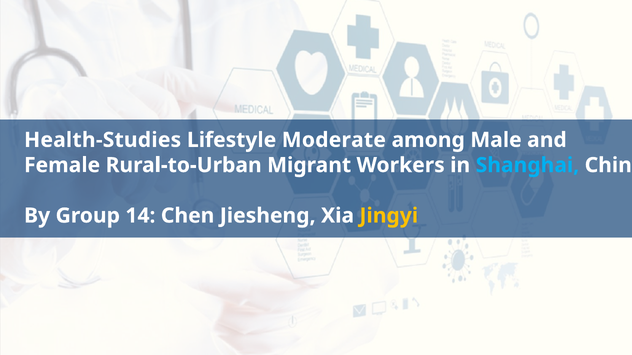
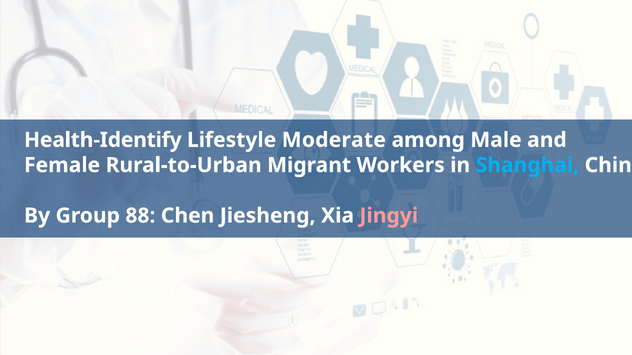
Health-Studies: Health-Studies -> Health-Identify
14: 14 -> 88
Jingyi colour: yellow -> pink
